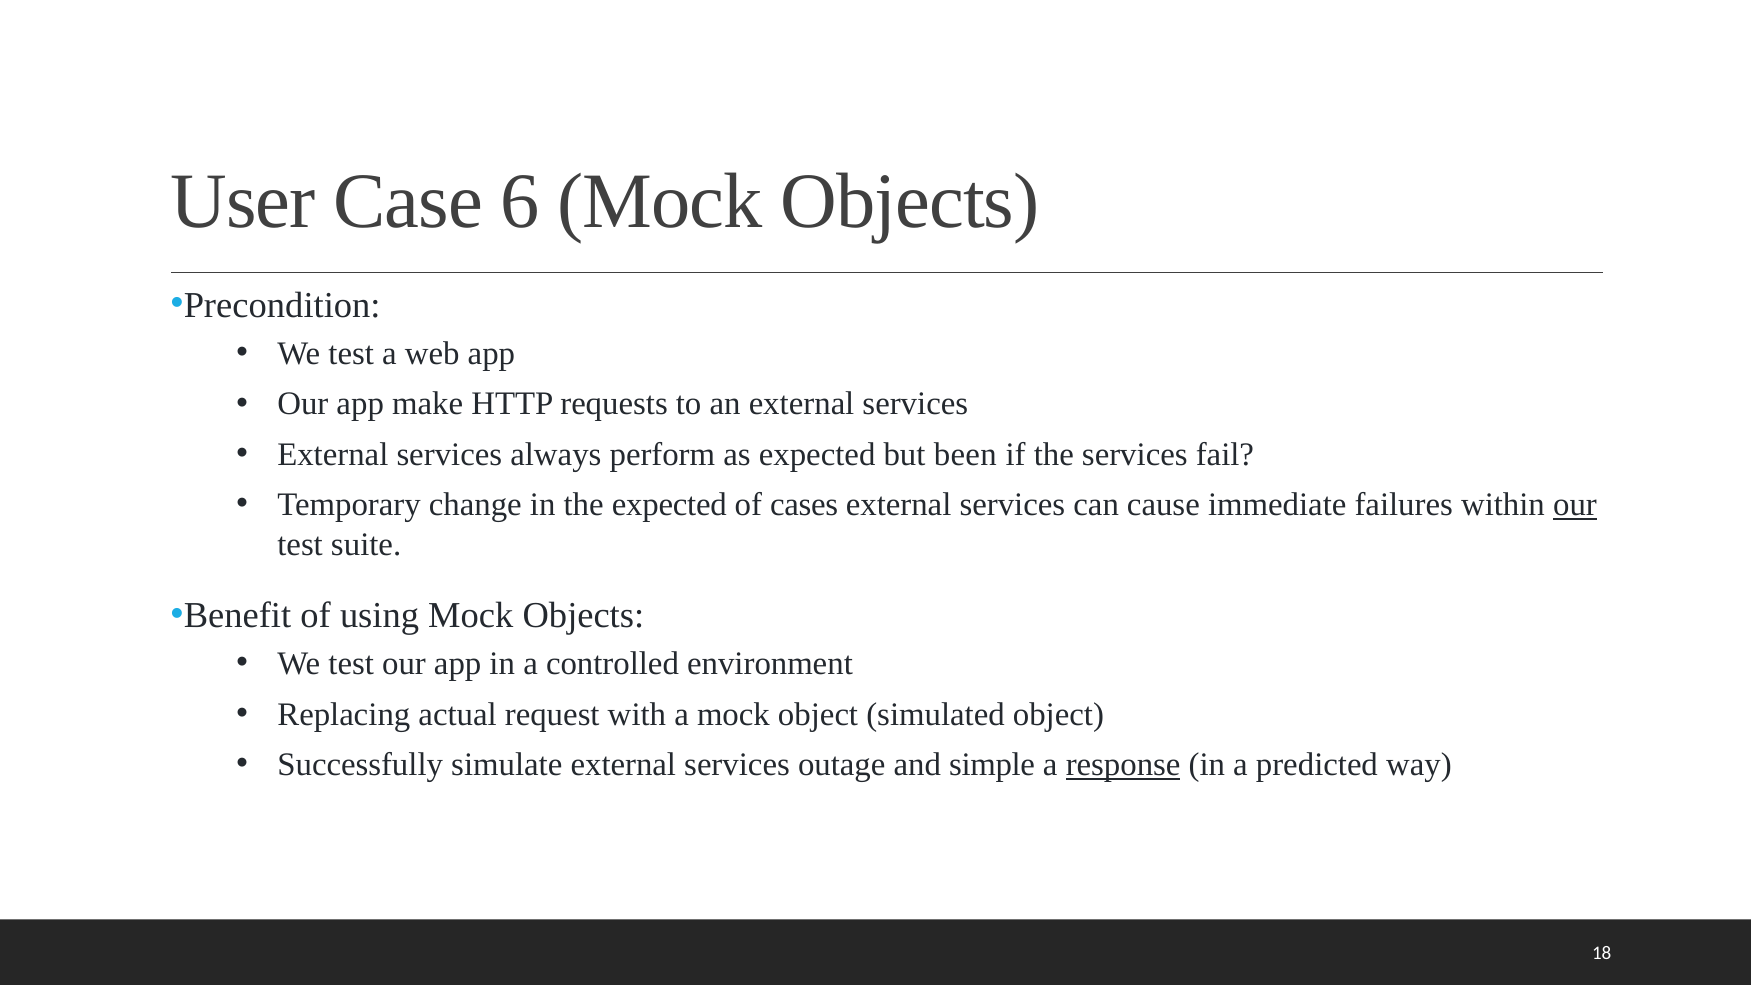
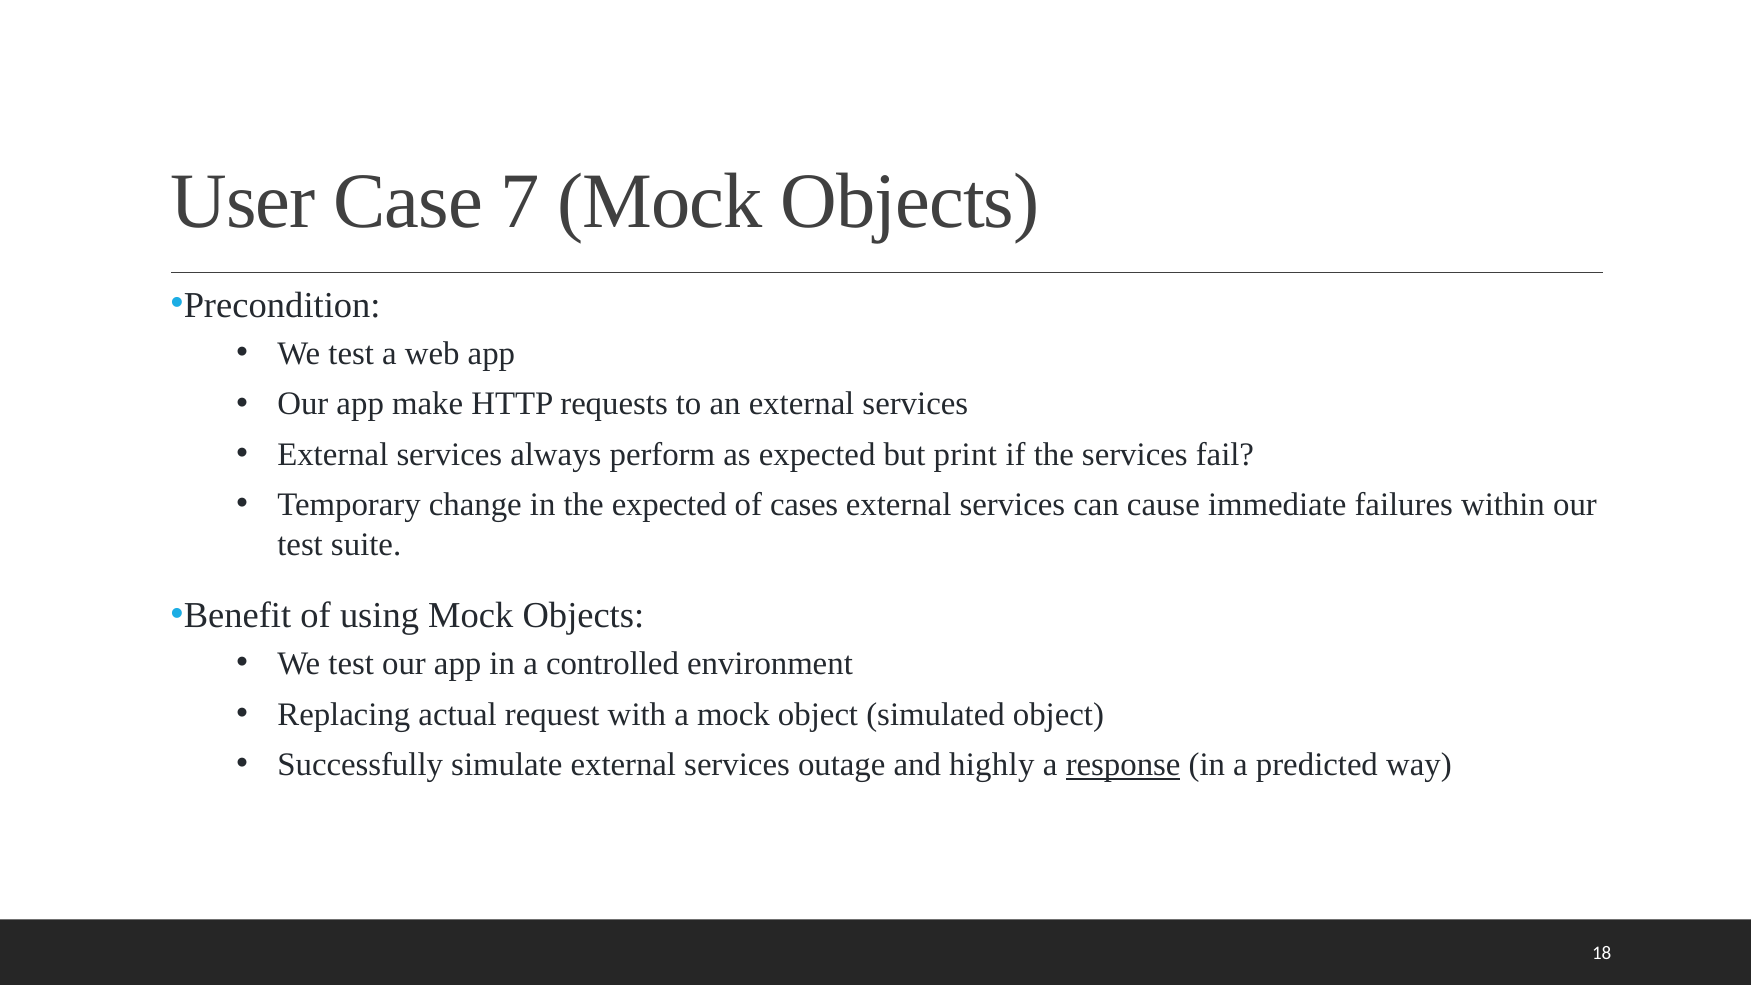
6: 6 -> 7
been: been -> print
our at (1575, 505) underline: present -> none
simple: simple -> highly
